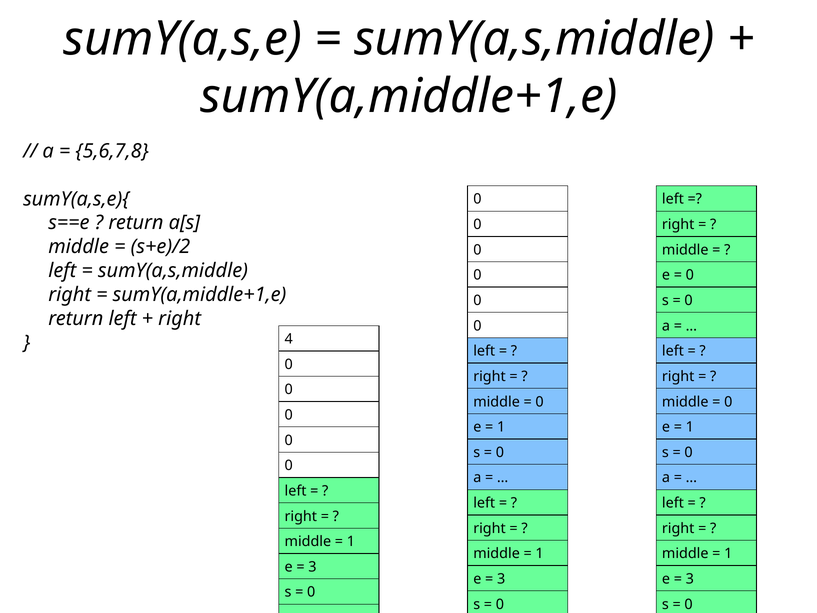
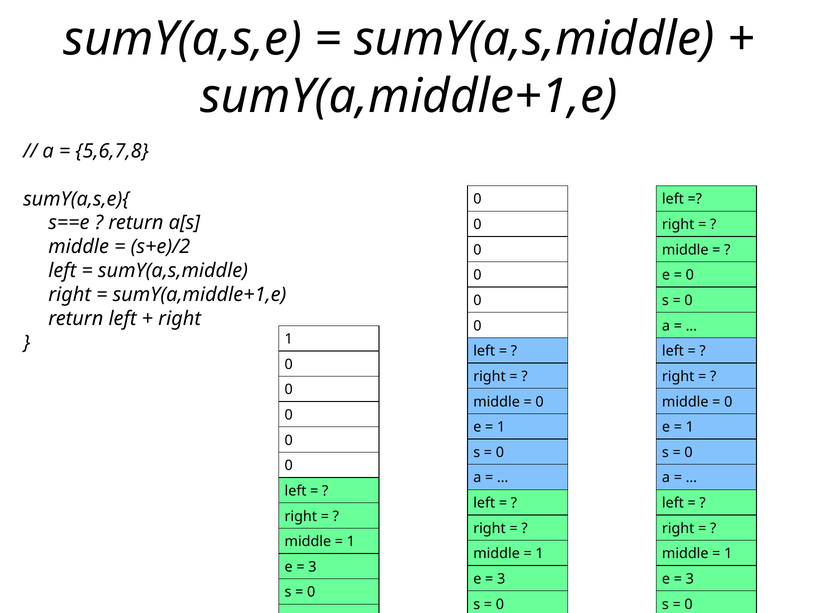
4 at (289, 339): 4 -> 1
